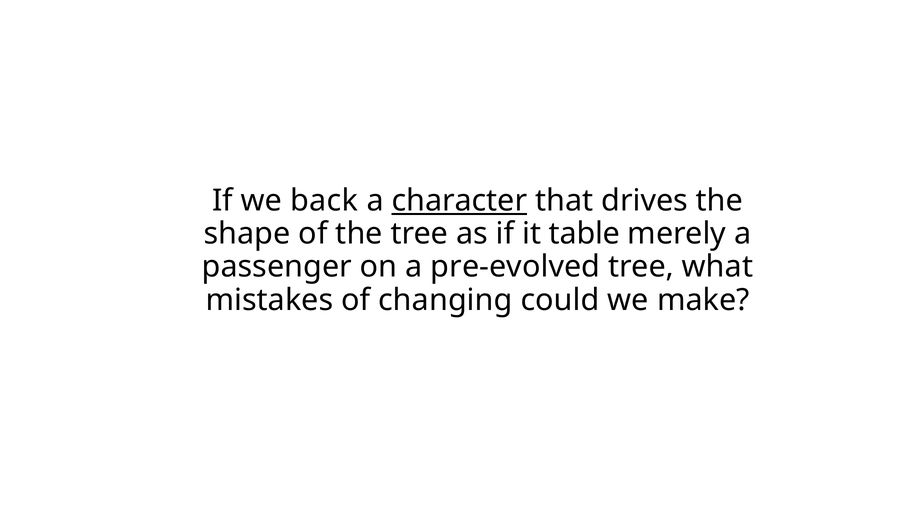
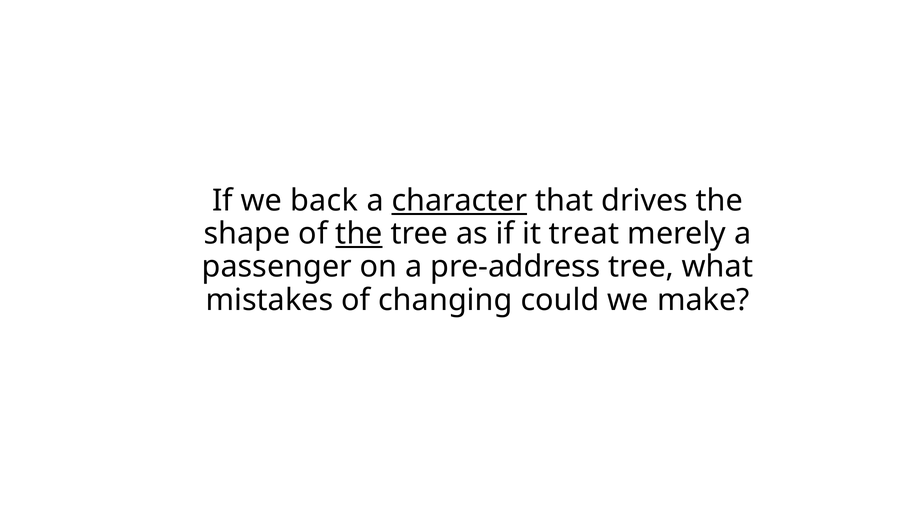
the at (359, 234) underline: none -> present
table: table -> treat
pre-evolved: pre-evolved -> pre-address
